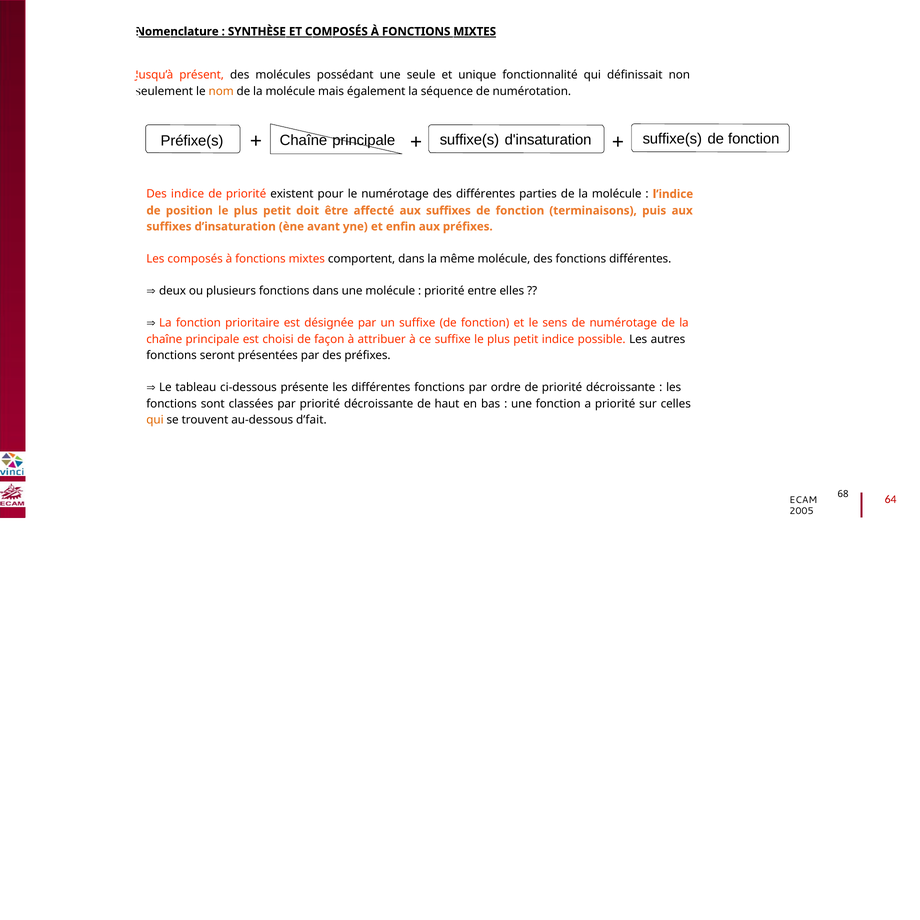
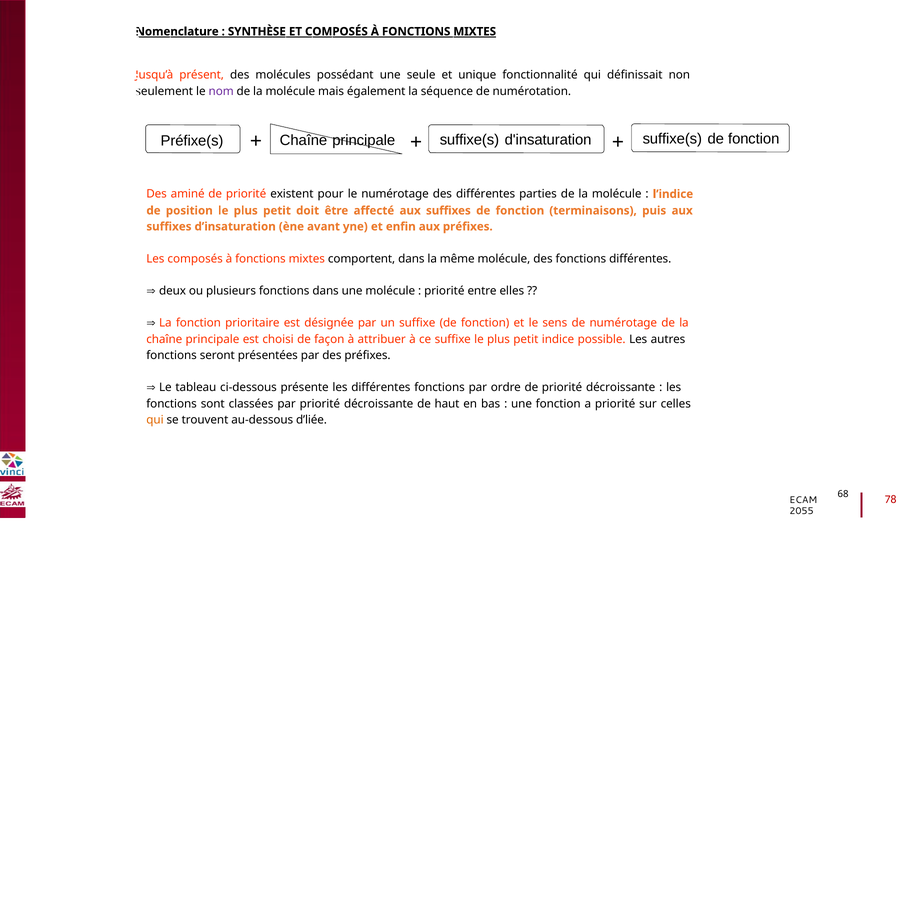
nom colour: orange -> purple
Des indice: indice -> aminé
d’fait: d’fait -> d’liée
64: 64 -> 78
2005: 2005 -> 2055
